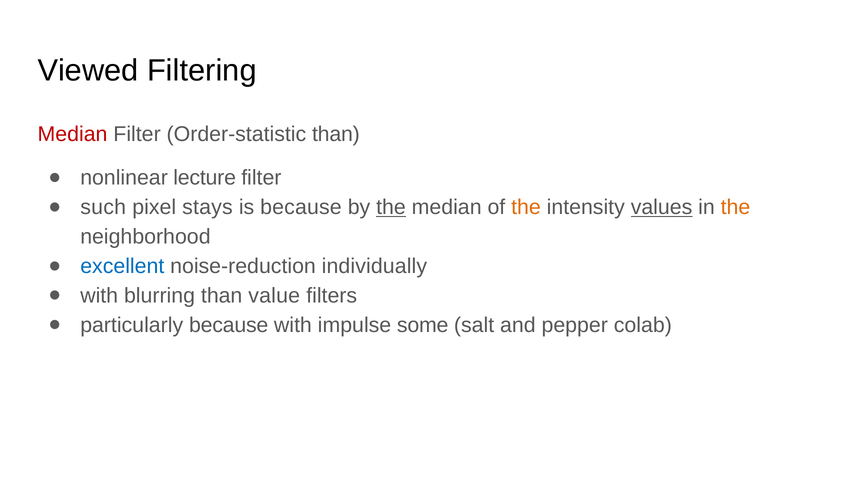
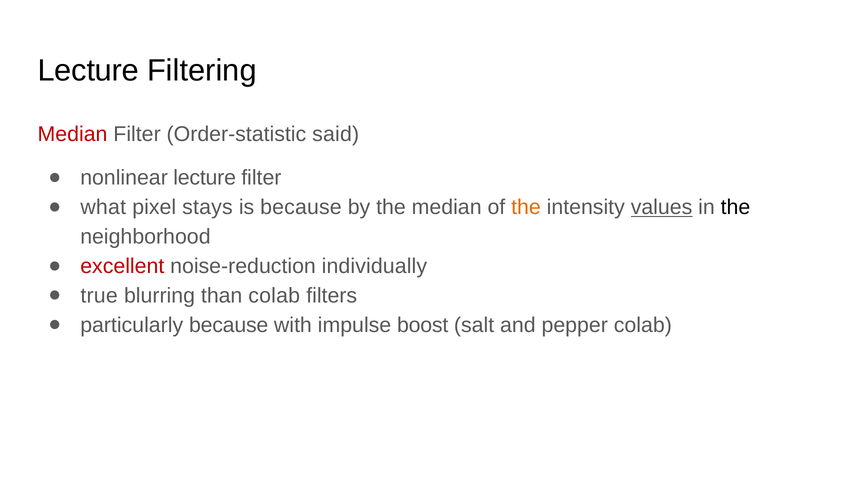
Viewed at (88, 71): Viewed -> Lecture
Order-statistic than: than -> said
such: such -> what
the at (391, 207) underline: present -> none
the at (735, 207) colour: orange -> black
excellent colour: blue -> red
with at (99, 295): with -> true
than value: value -> colab
some: some -> boost
